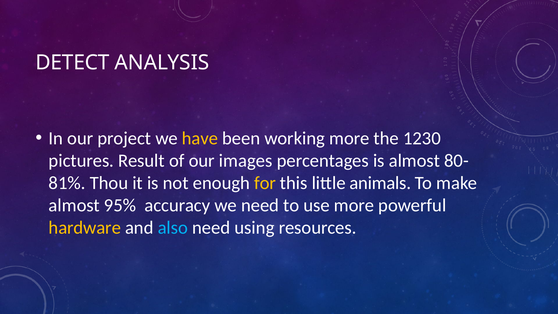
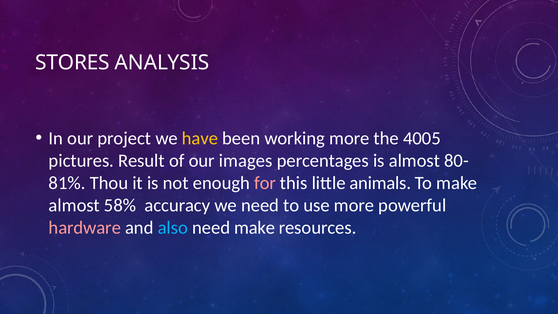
DETECT: DETECT -> STORES
1230: 1230 -> 4005
for colour: yellow -> pink
95%: 95% -> 58%
hardware colour: yellow -> pink
need using: using -> make
